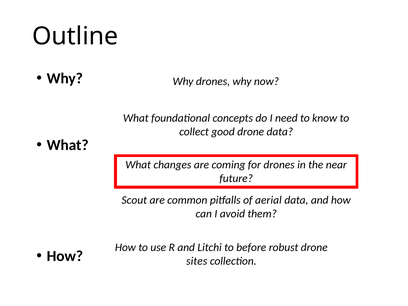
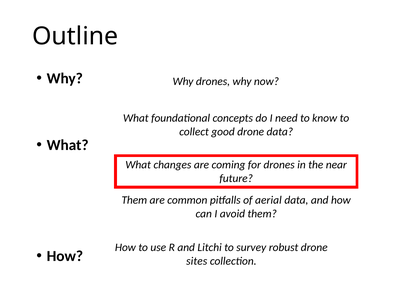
Scout at (134, 200): Scout -> Them
before: before -> survey
